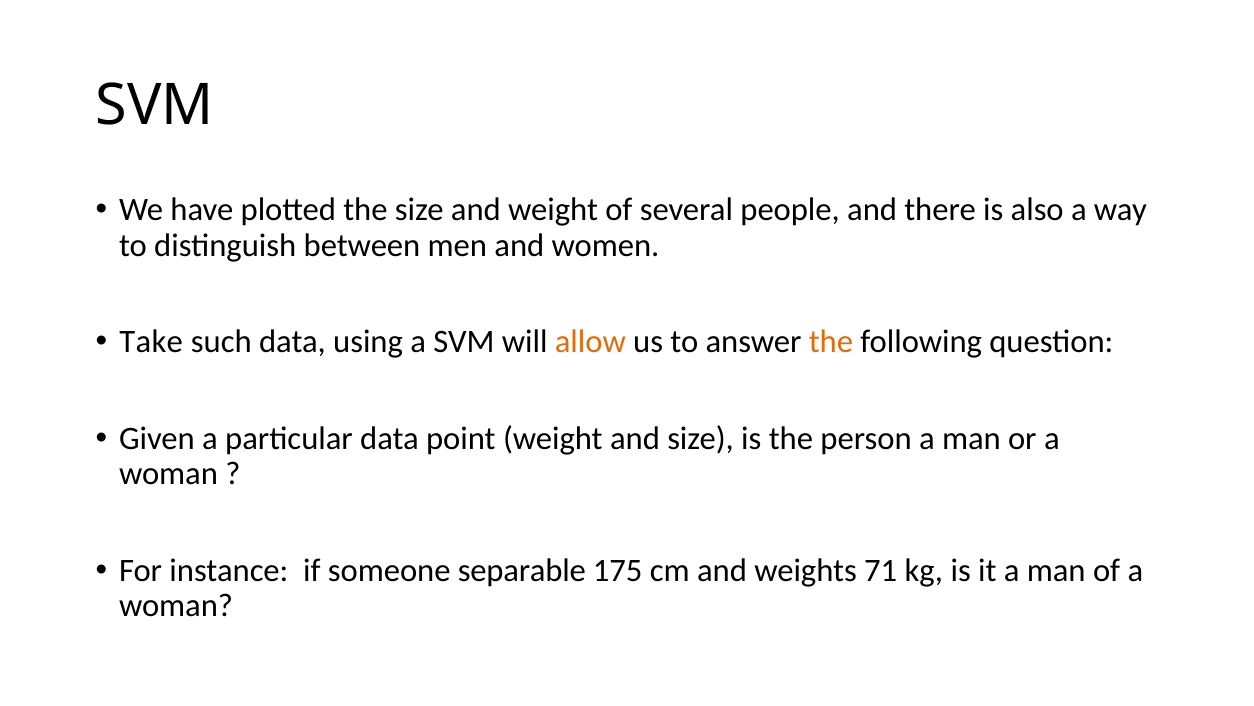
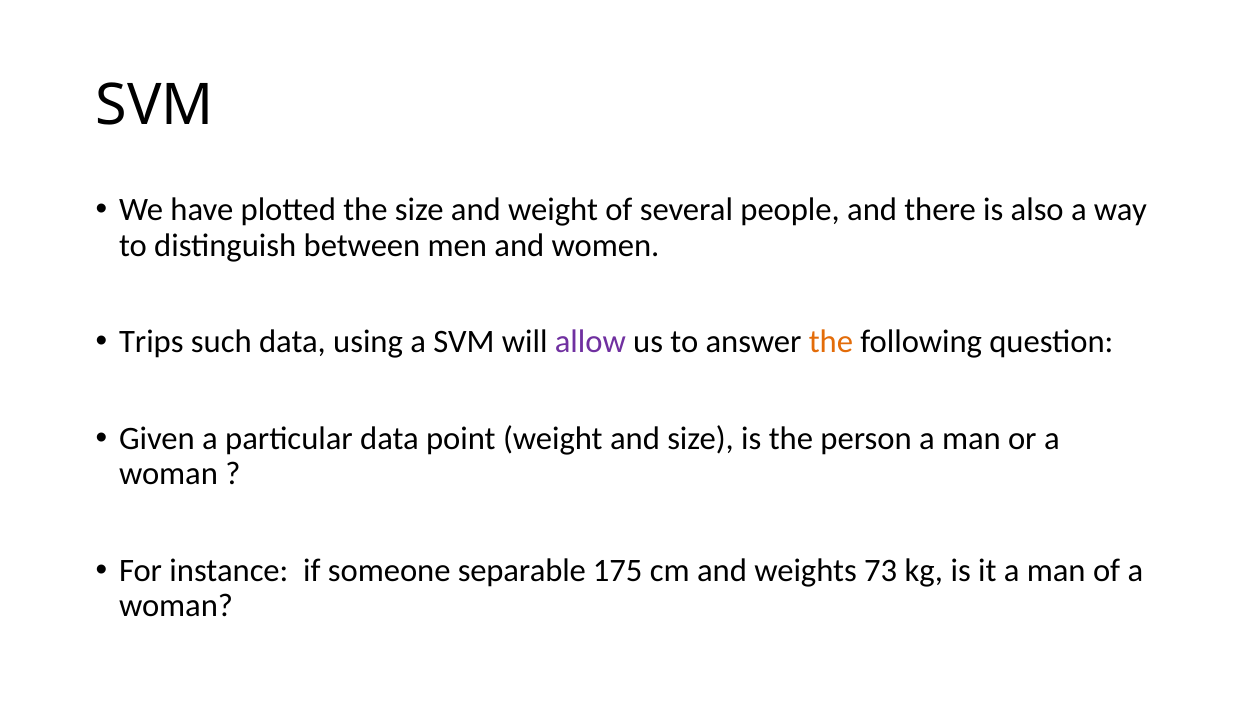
Take: Take -> Trips
allow colour: orange -> purple
71: 71 -> 73
